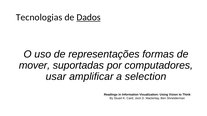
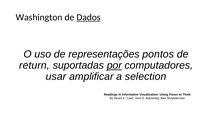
Tecnologias: Tecnologias -> Washington
formas: formas -> pontos
mover: mover -> return
por underline: none -> present
